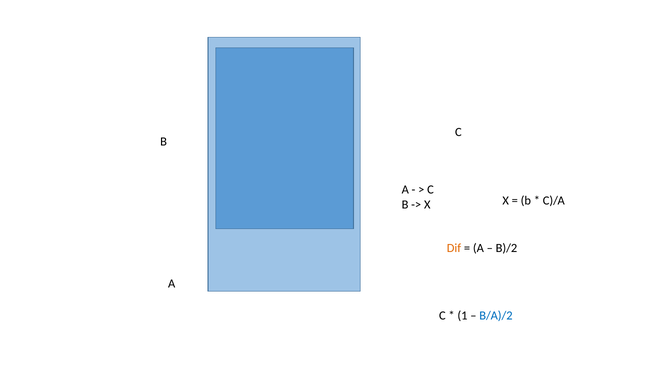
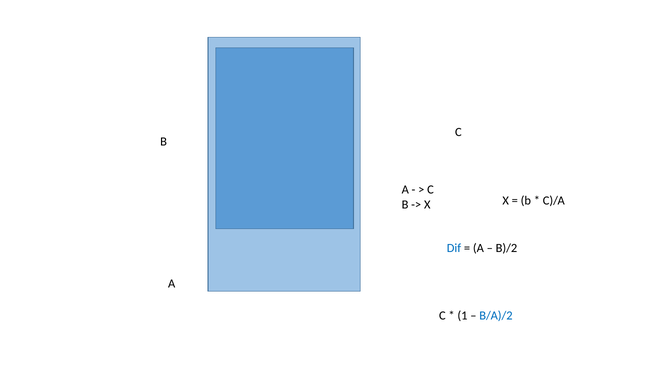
Dif colour: orange -> blue
